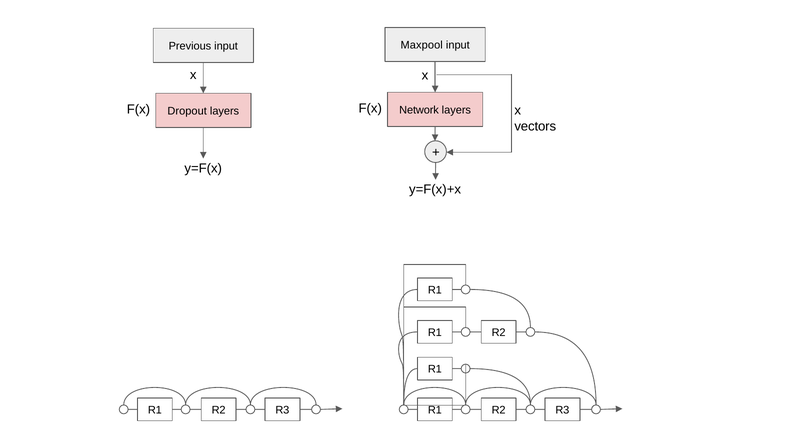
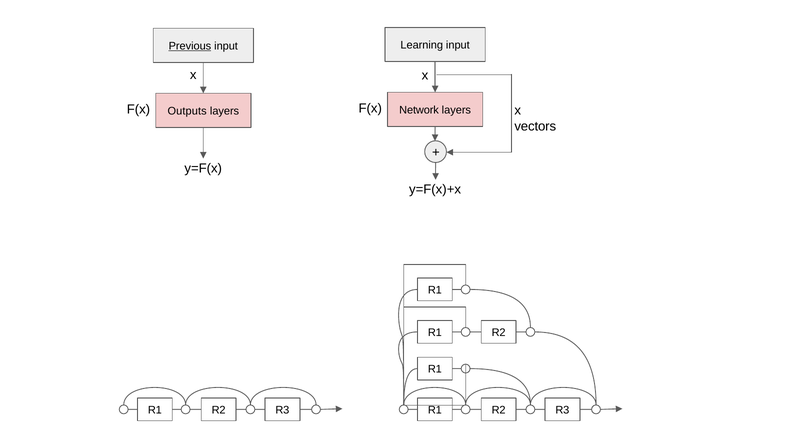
Maxpool: Maxpool -> Learning
Previous underline: none -> present
Dropout: Dropout -> Outputs
